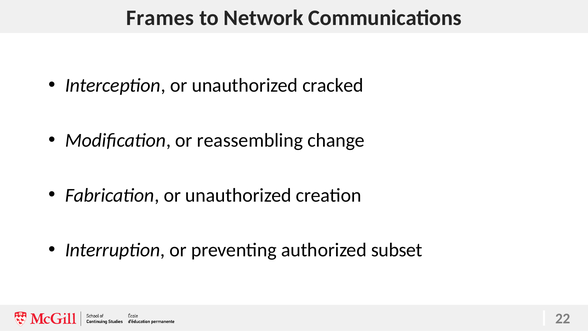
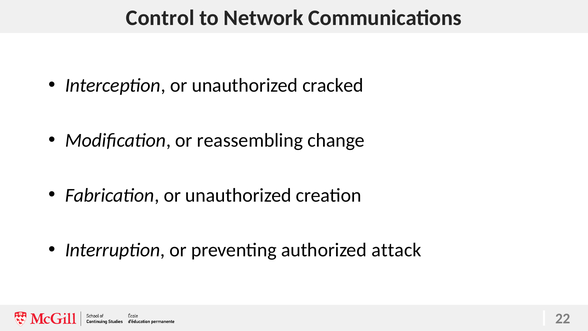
Frames: Frames -> Control
subset: subset -> attack
